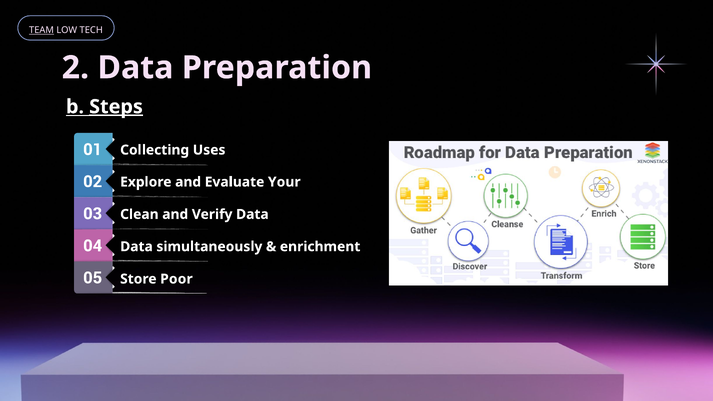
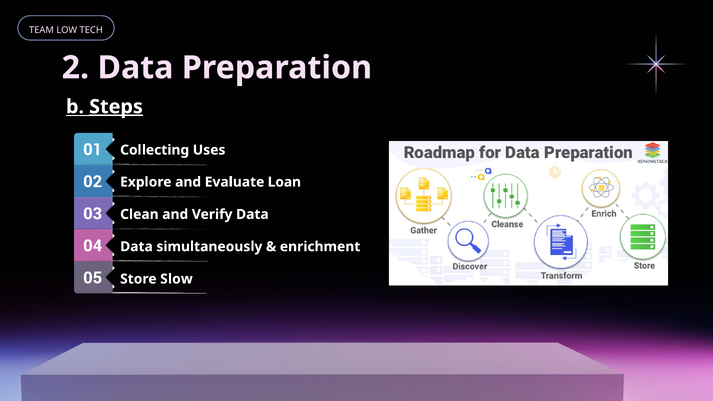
TEAM underline: present -> none
Your: Your -> Loan
Poor: Poor -> Slow
